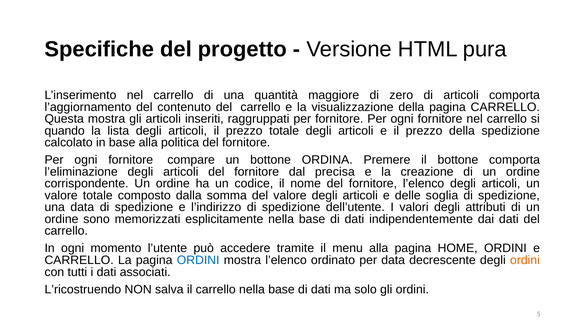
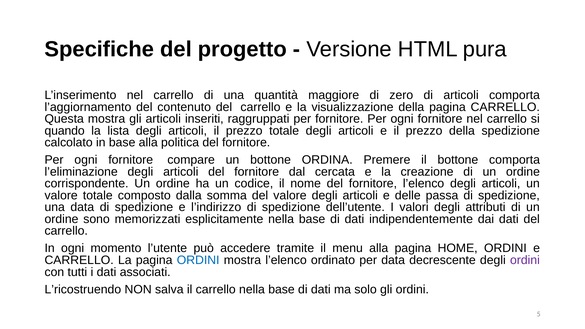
precisa: precisa -> cercata
soglia: soglia -> passa
ordini at (525, 260) colour: orange -> purple
